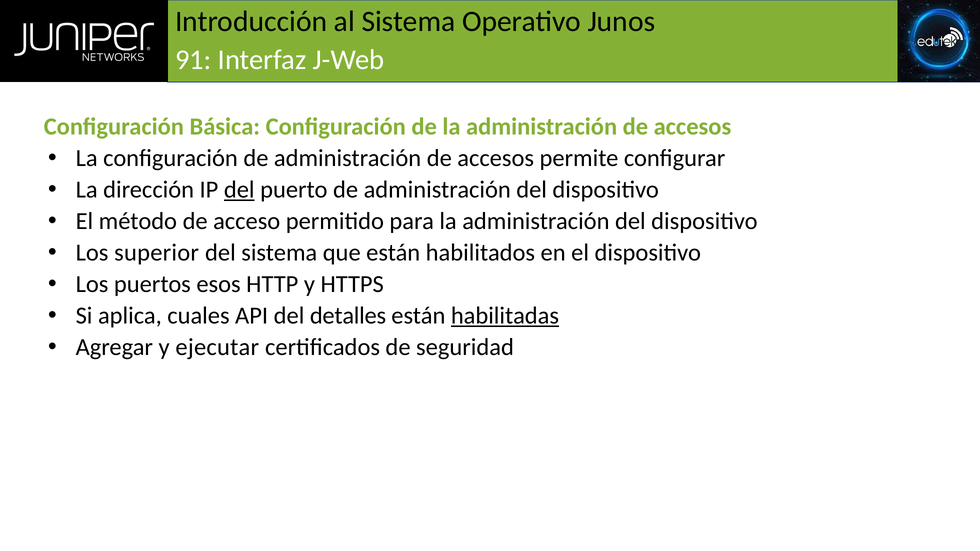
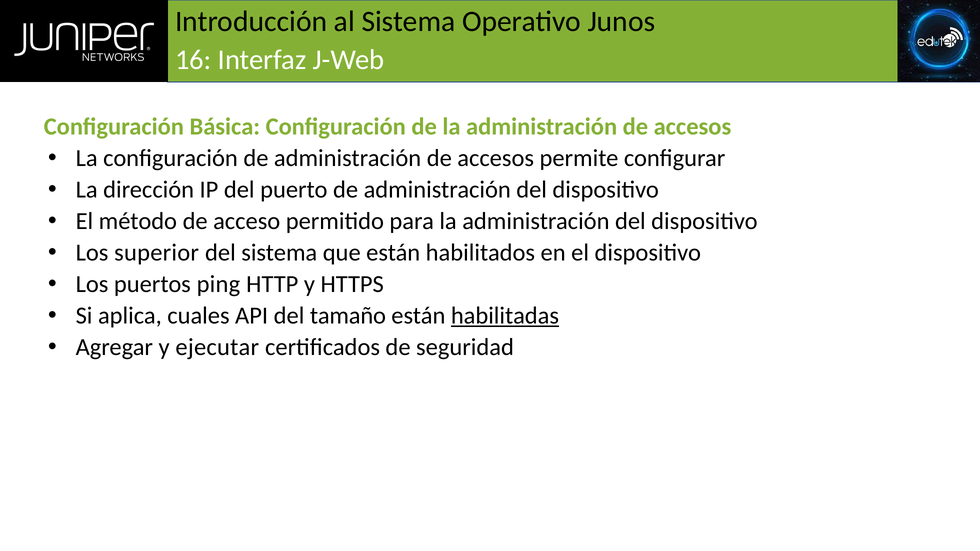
91: 91 -> 16
del at (239, 190) underline: present -> none
esos: esos -> ping
detalles: detalles -> tamaño
